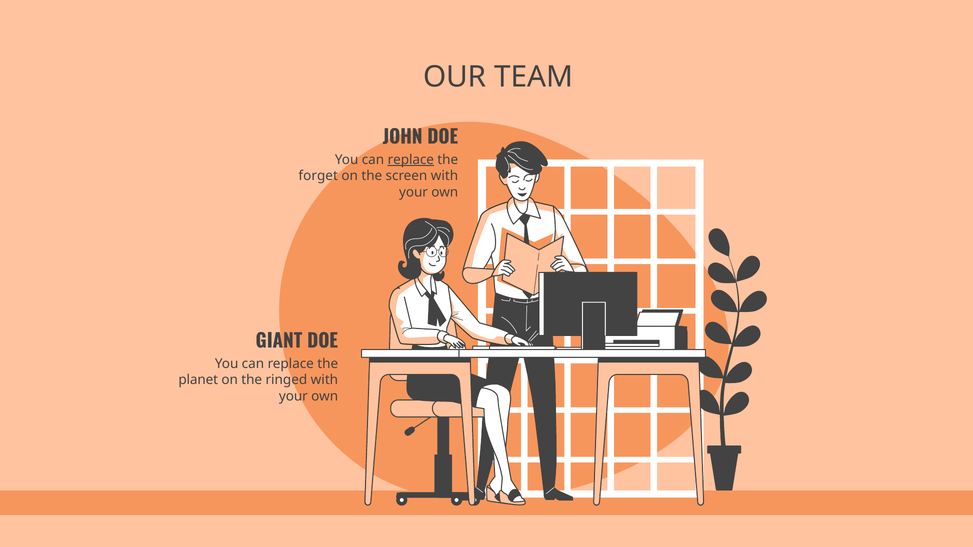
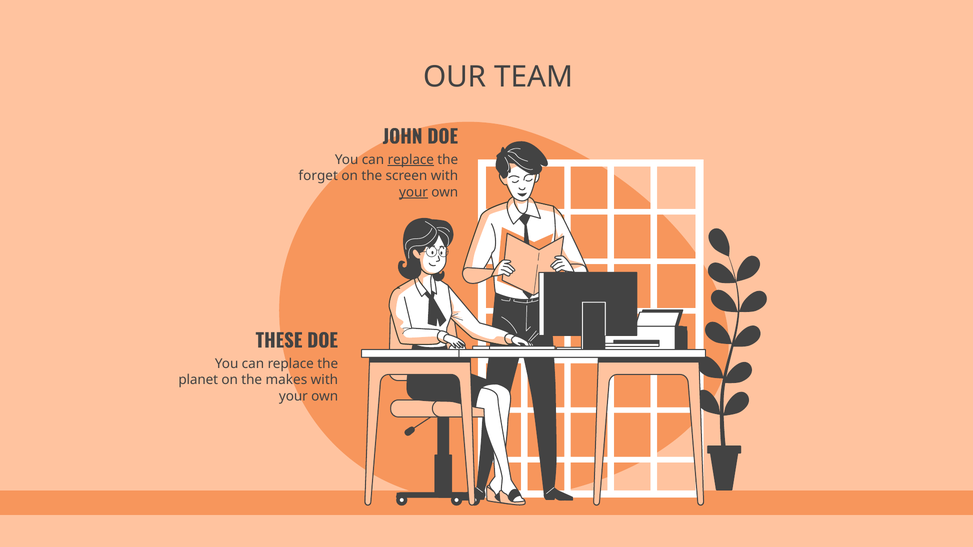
your at (413, 192) underline: none -> present
GIANT: GIANT -> THESE
ringed: ringed -> makes
